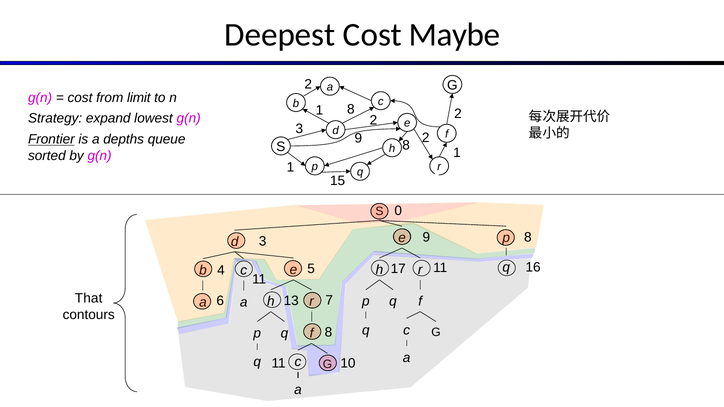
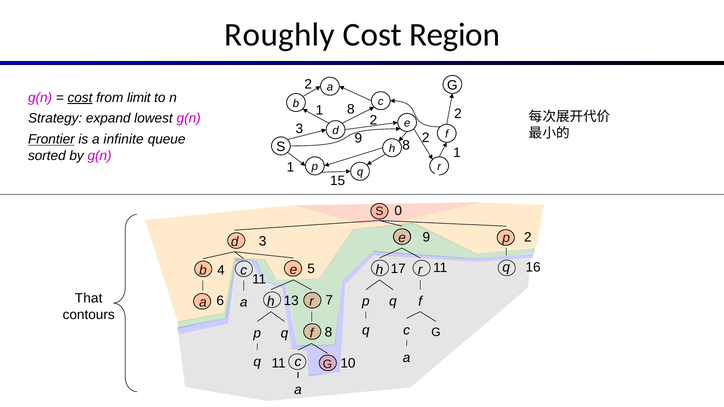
Deepest: Deepest -> Roughly
Maybe: Maybe -> Region
cost at (80, 98) underline: none -> present
depths: depths -> infinite
9 8: 8 -> 2
